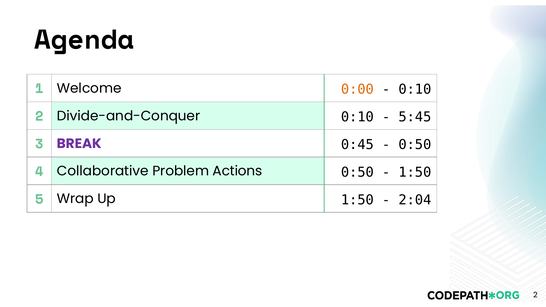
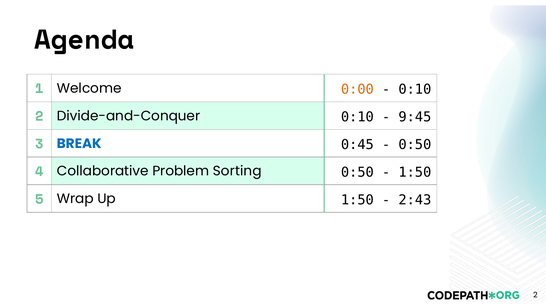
5:45: 5:45 -> 9:45
BREAK colour: purple -> blue
Actions: Actions -> Sorting
2:04: 2:04 -> 2:43
